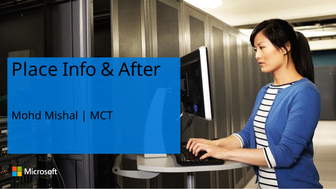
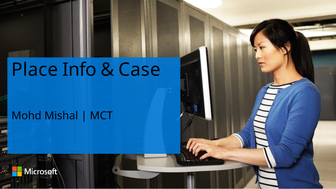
After: After -> Case
